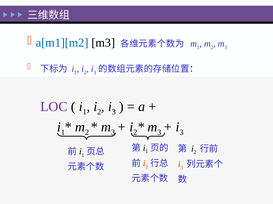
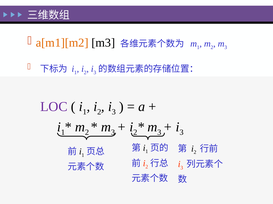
a[m1][m2 colour: blue -> orange
